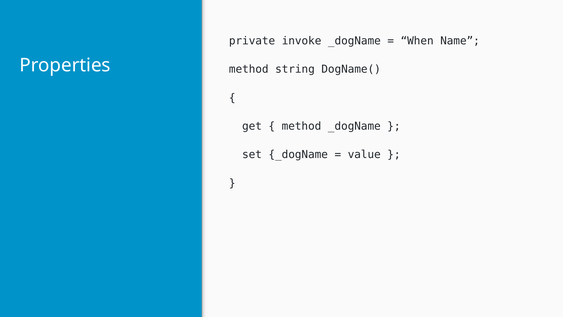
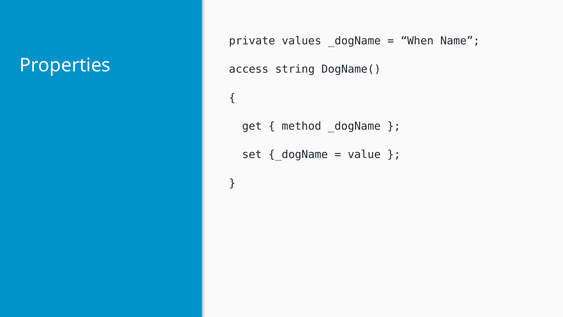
invoke: invoke -> values
method at (249, 69): method -> access
